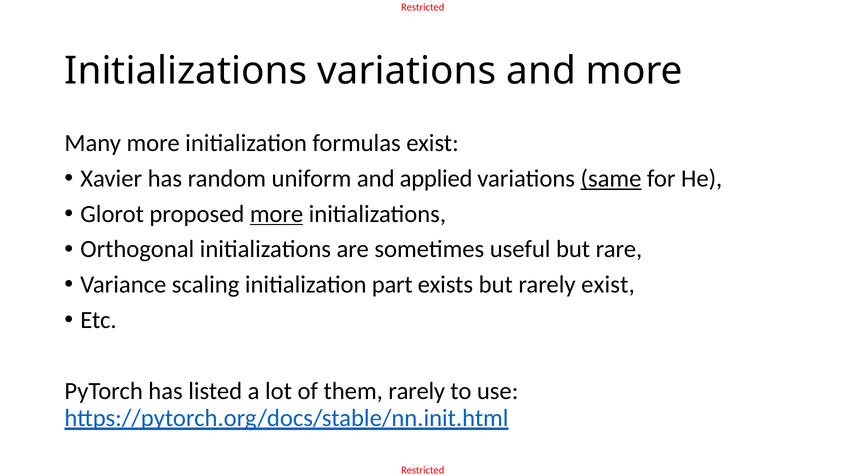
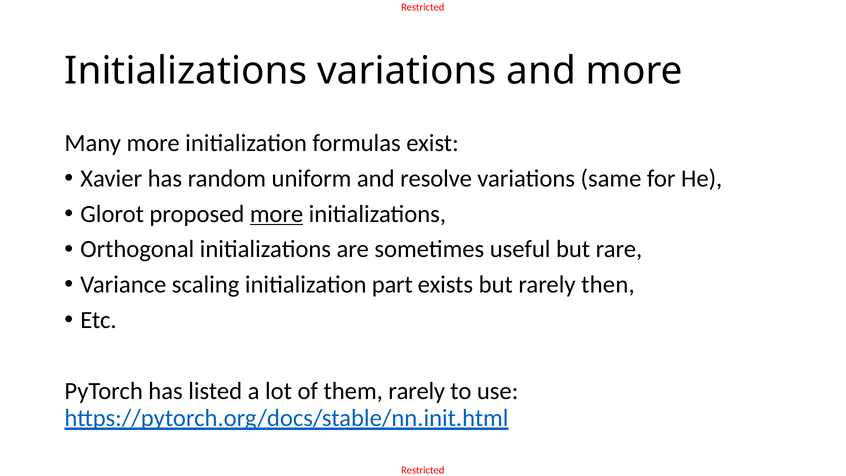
applied: applied -> resolve
same underline: present -> none
rarely exist: exist -> then
